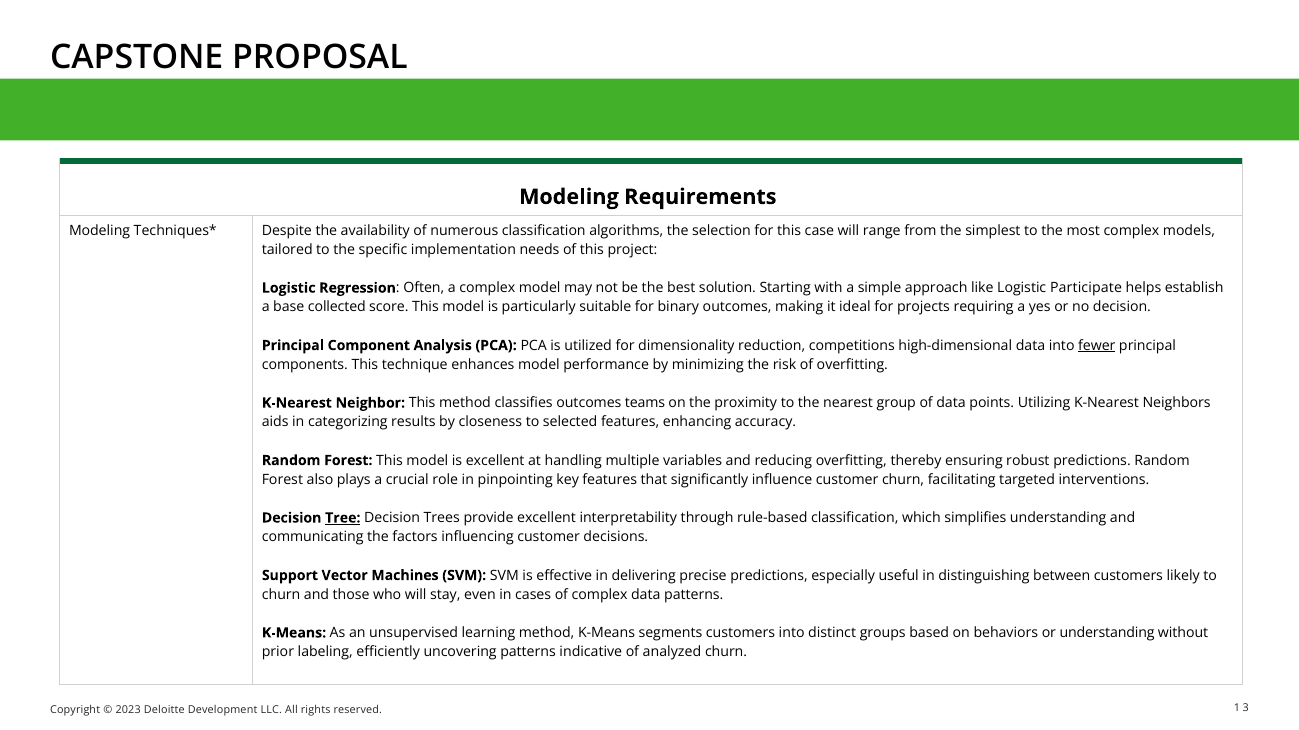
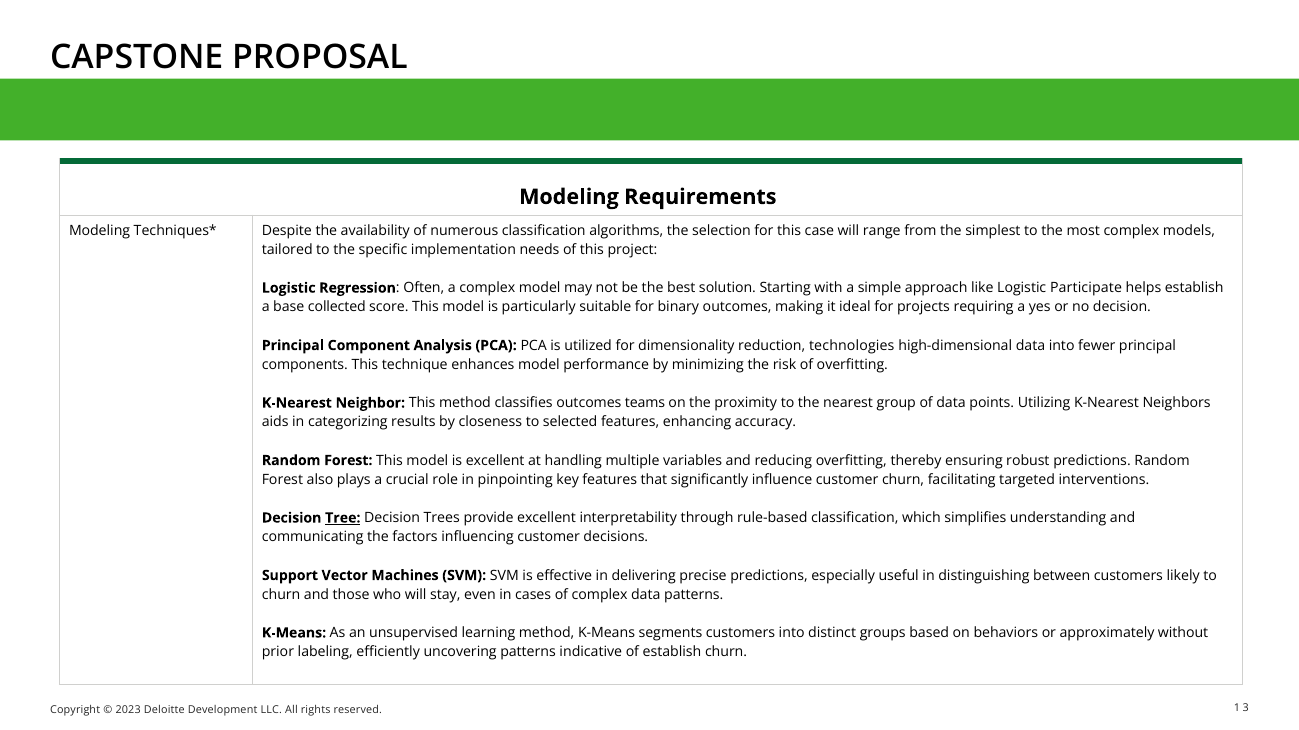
competitions: competitions -> technologies
fewer underline: present -> none
or understanding: understanding -> approximately
of analyzed: analyzed -> establish
